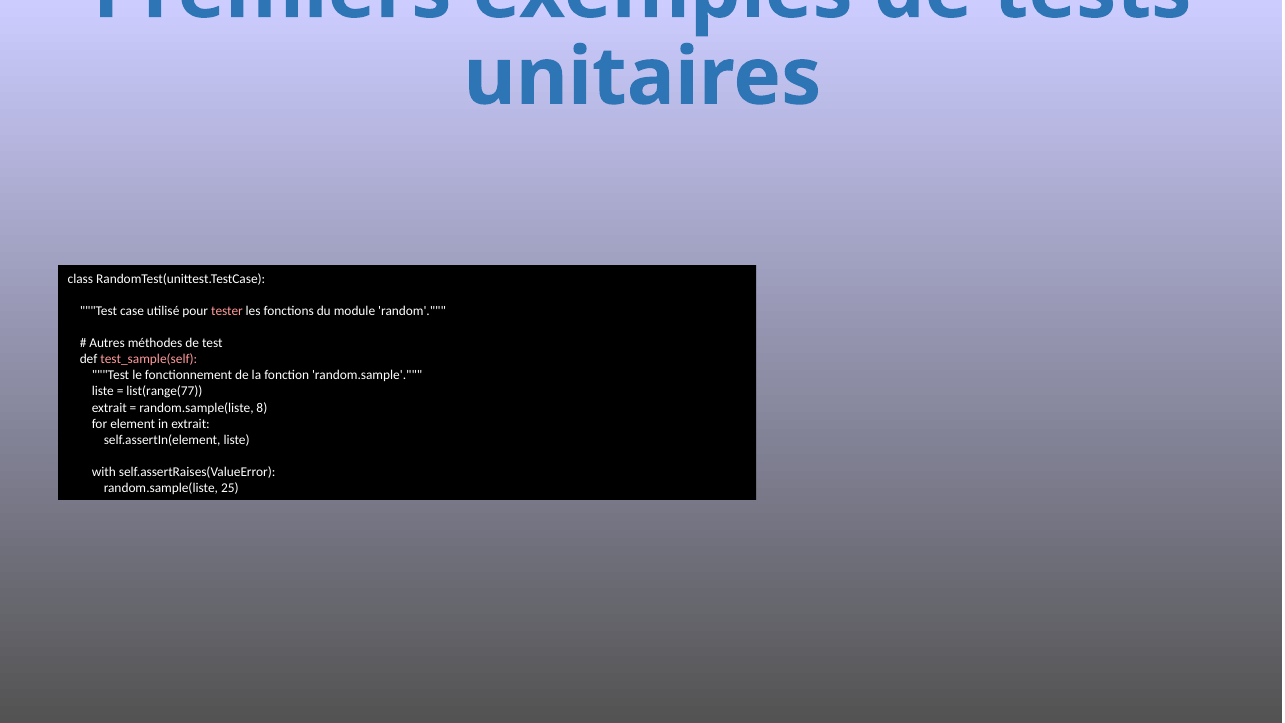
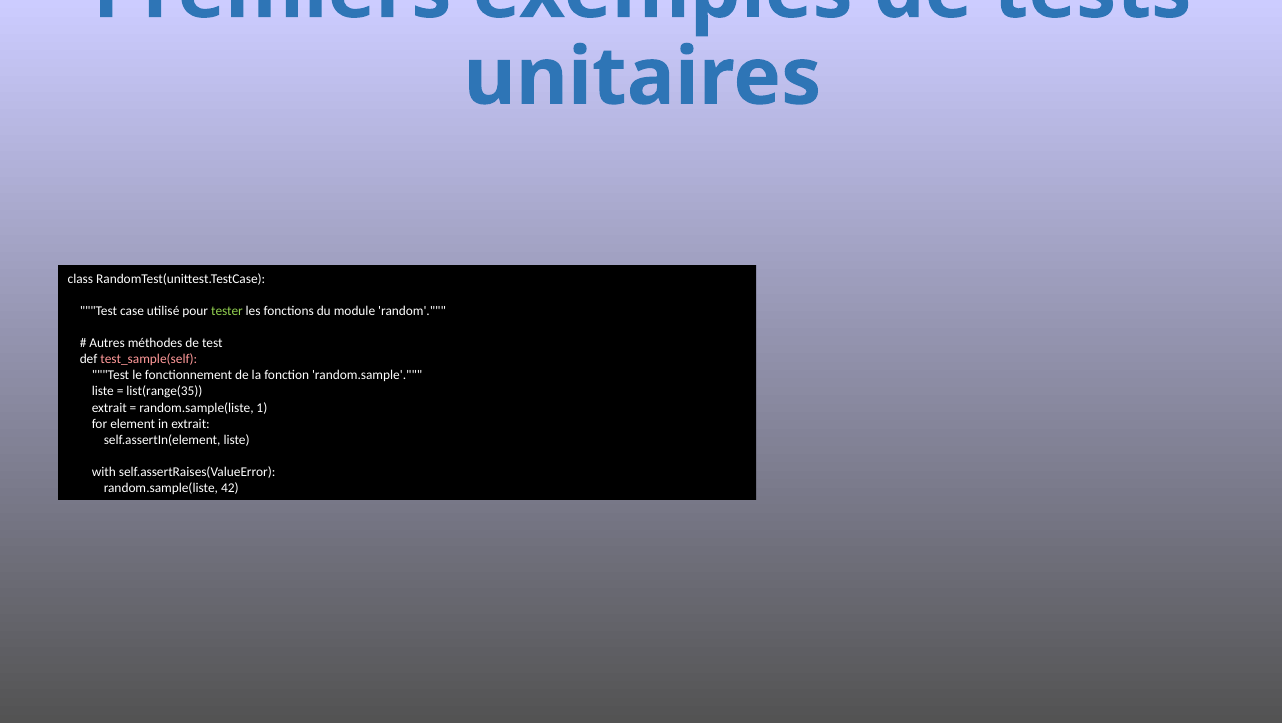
tester colour: pink -> light green
list(range(77: list(range(77 -> list(range(35
8: 8 -> 1
25: 25 -> 42
